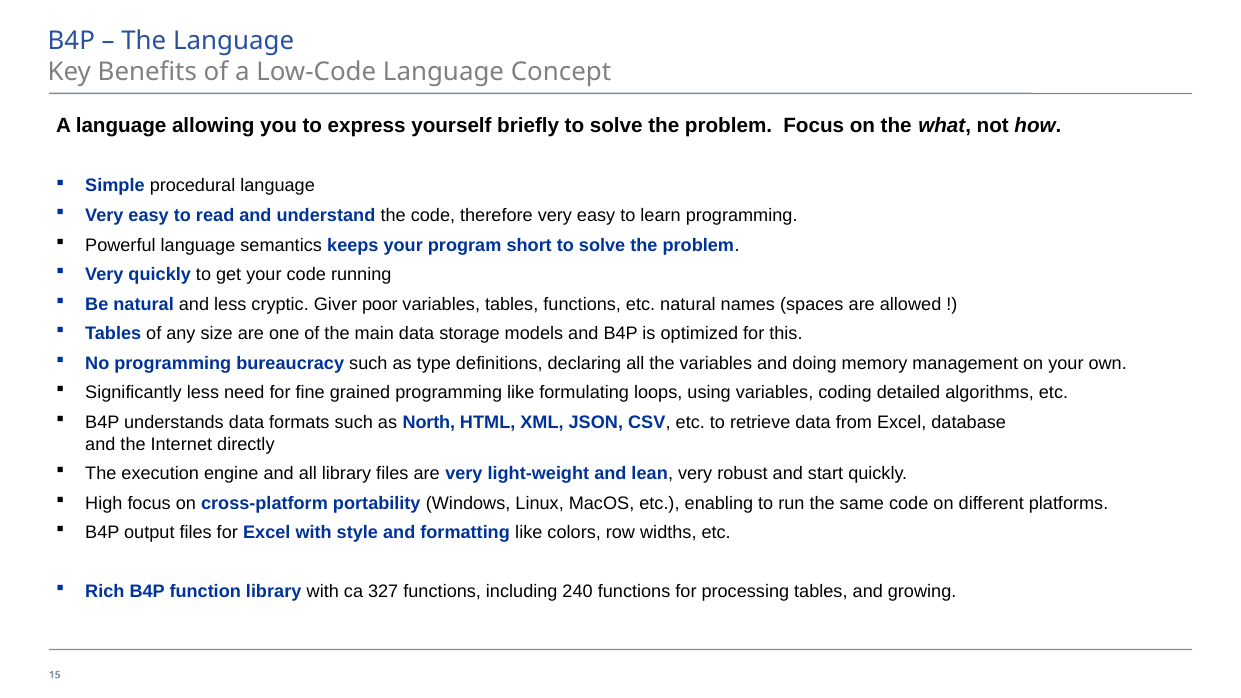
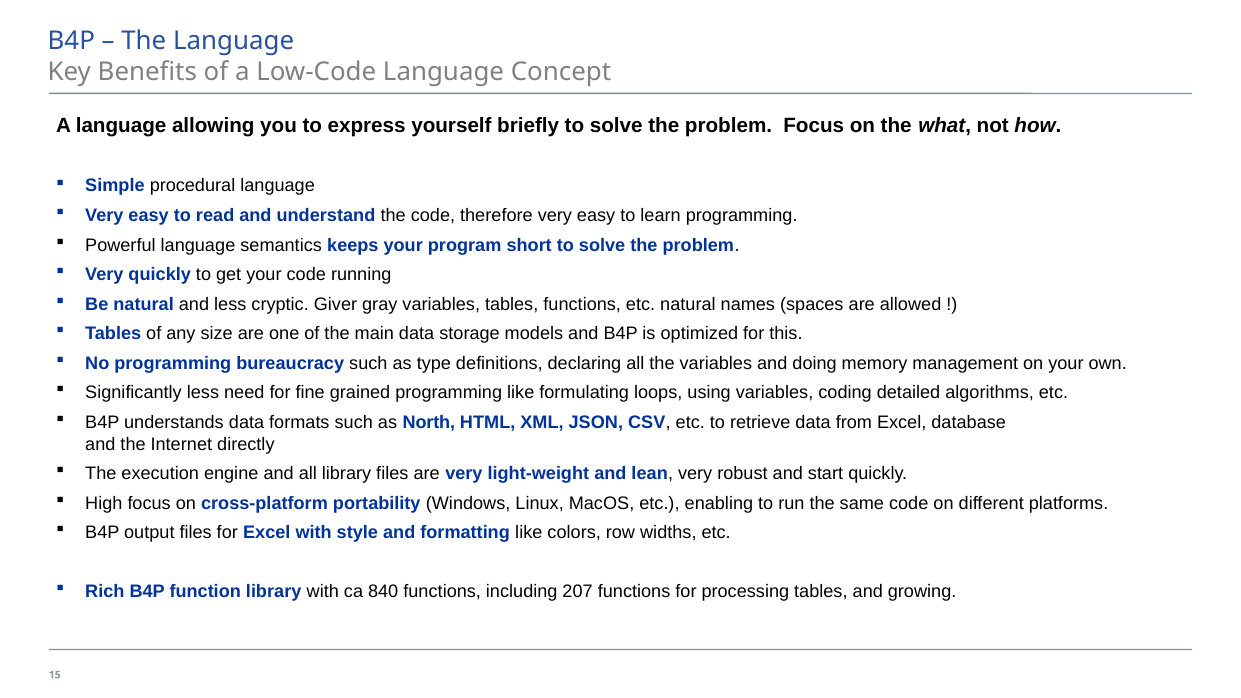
poor: poor -> gray
327: 327 -> 840
240: 240 -> 207
